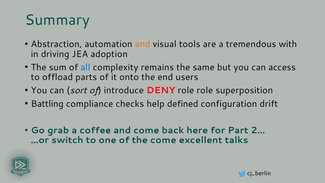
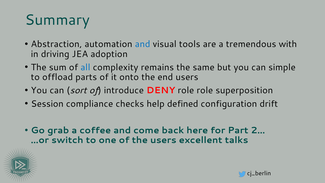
and at (143, 44) colour: orange -> blue
access: access -> simple
Battling: Battling -> Session
the come: come -> users
